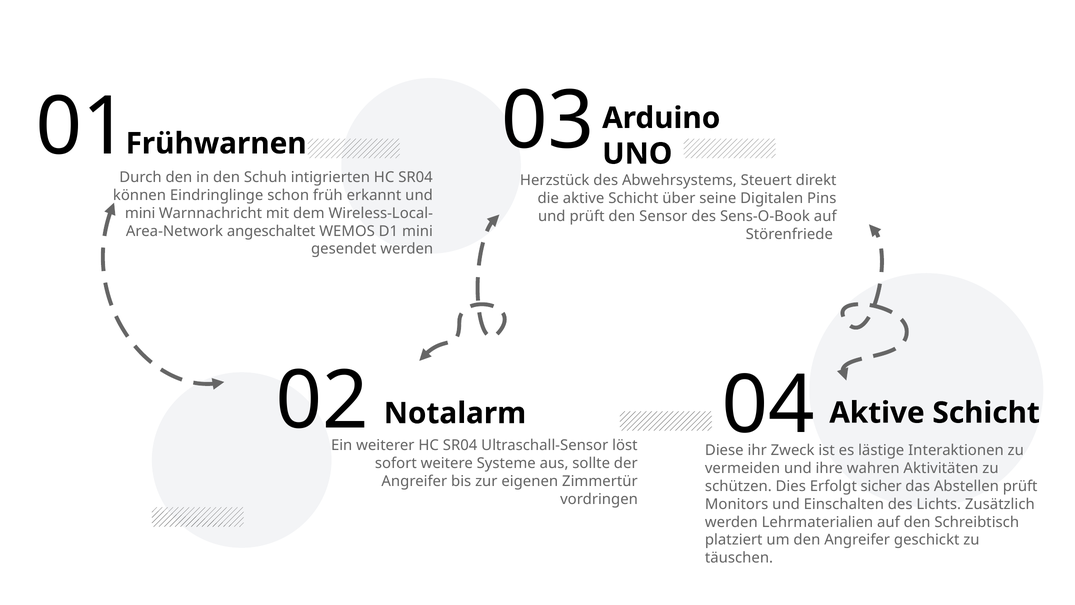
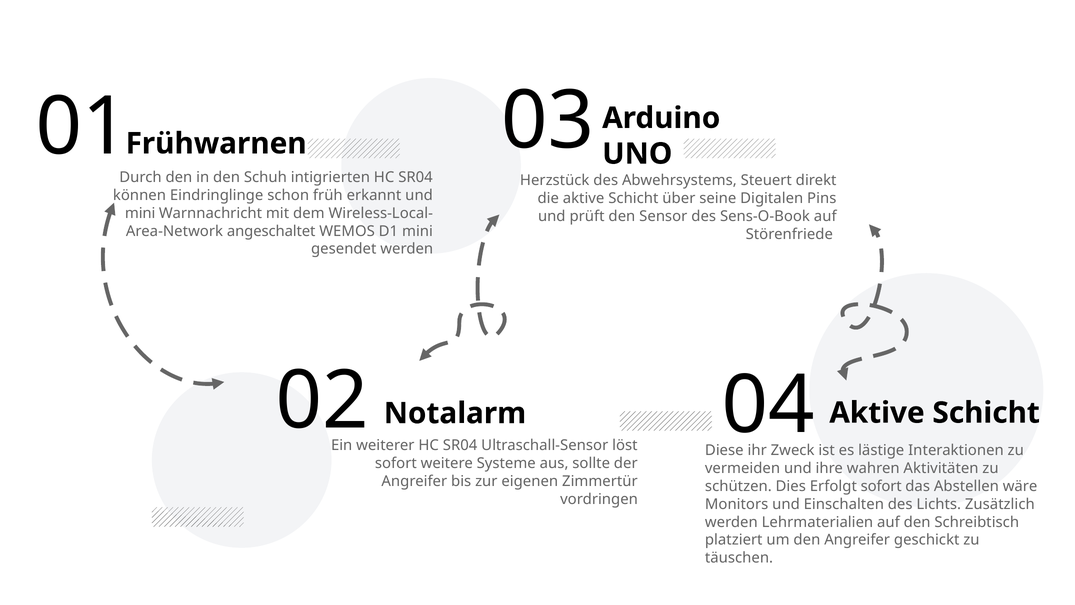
Erfolgt sicher: sicher -> sofort
Abstellen prüft: prüft -> wäre
